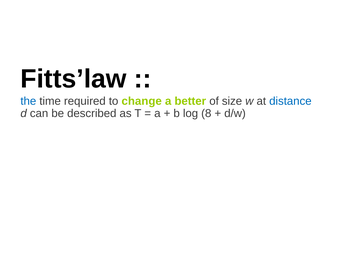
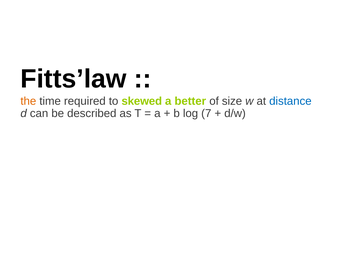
the colour: blue -> orange
change: change -> skewed
8: 8 -> 7
